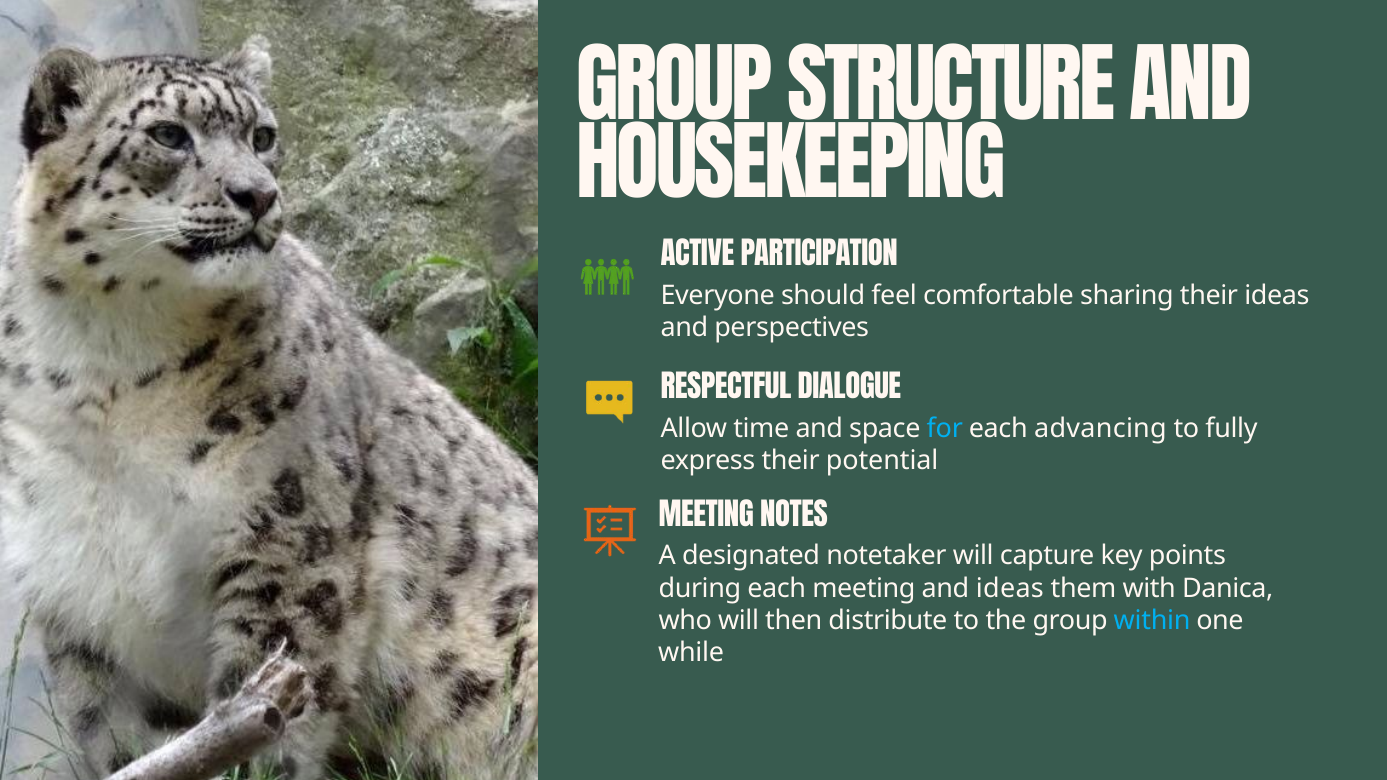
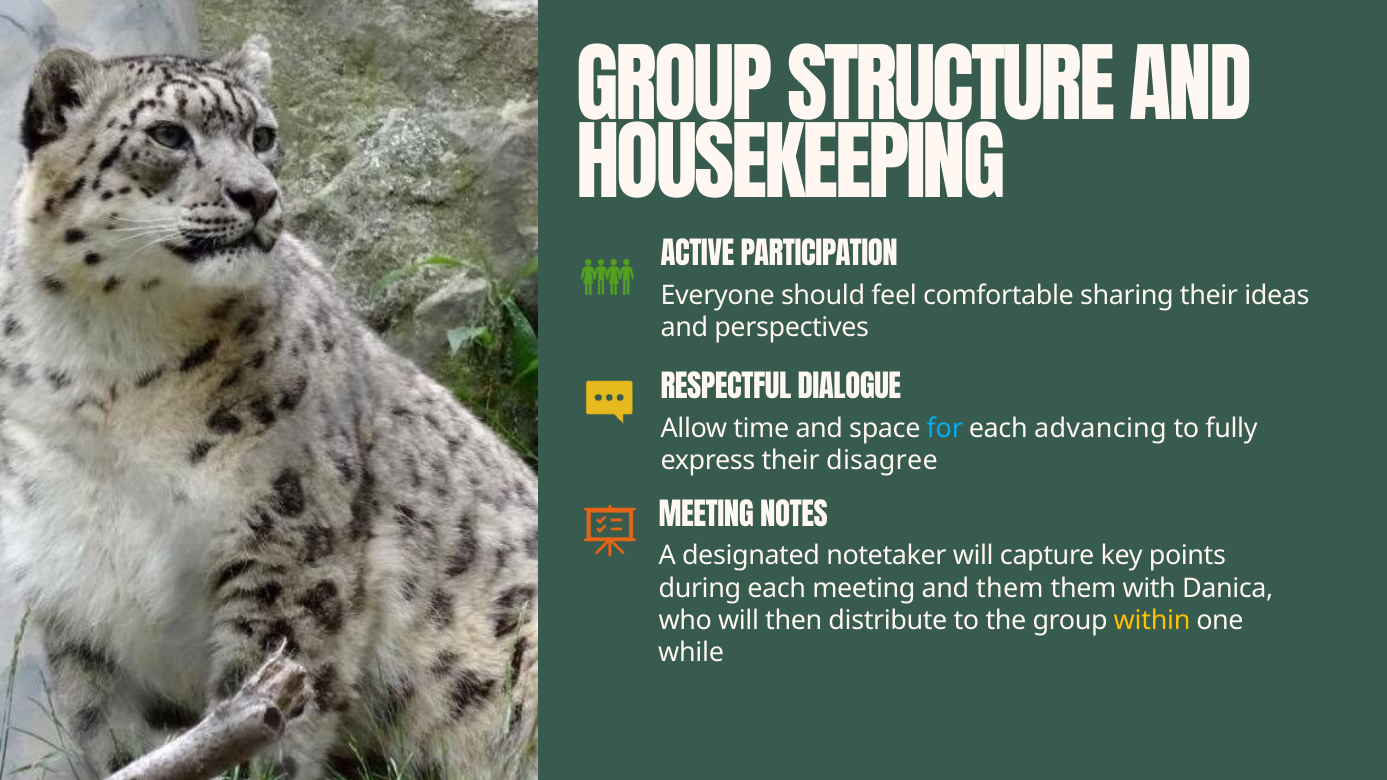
potential: potential -> disagree
and ideas: ideas -> them
within colour: light blue -> yellow
